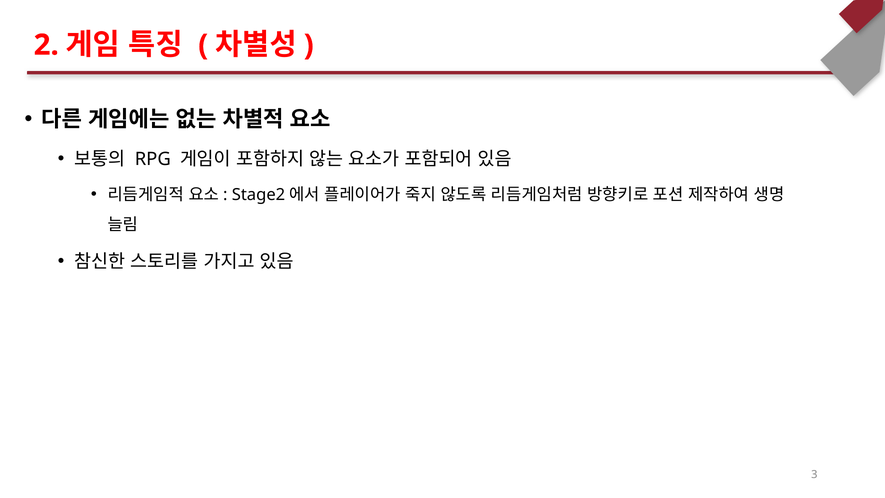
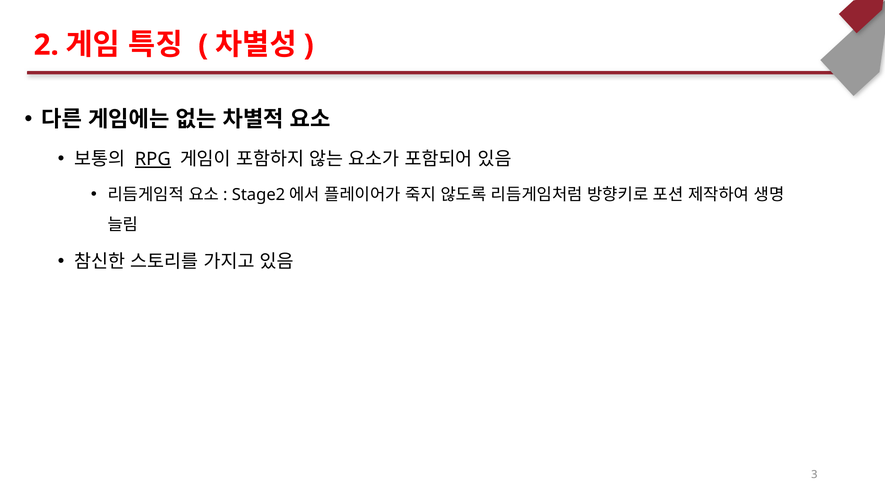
RPG underline: none -> present
